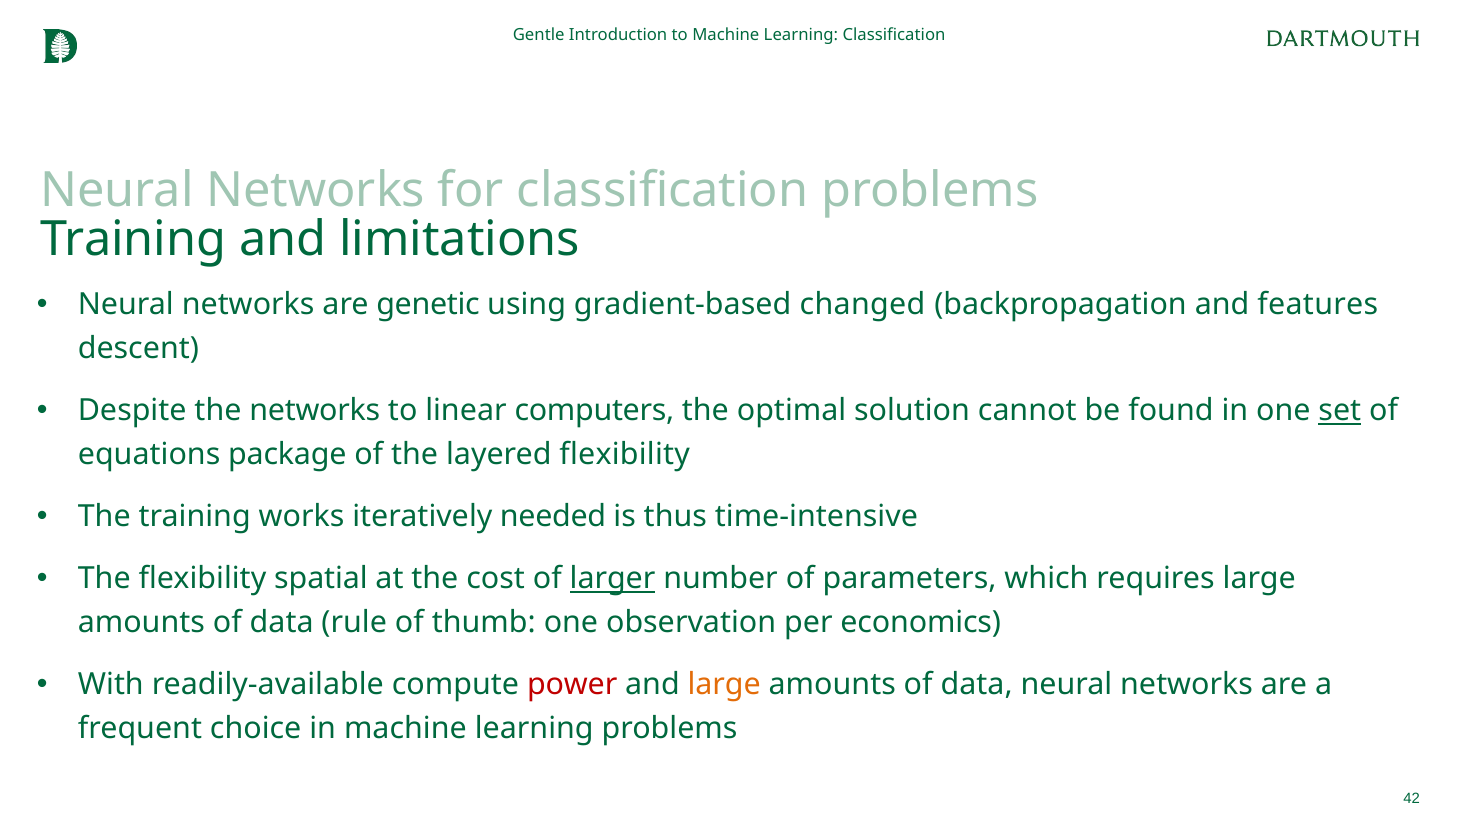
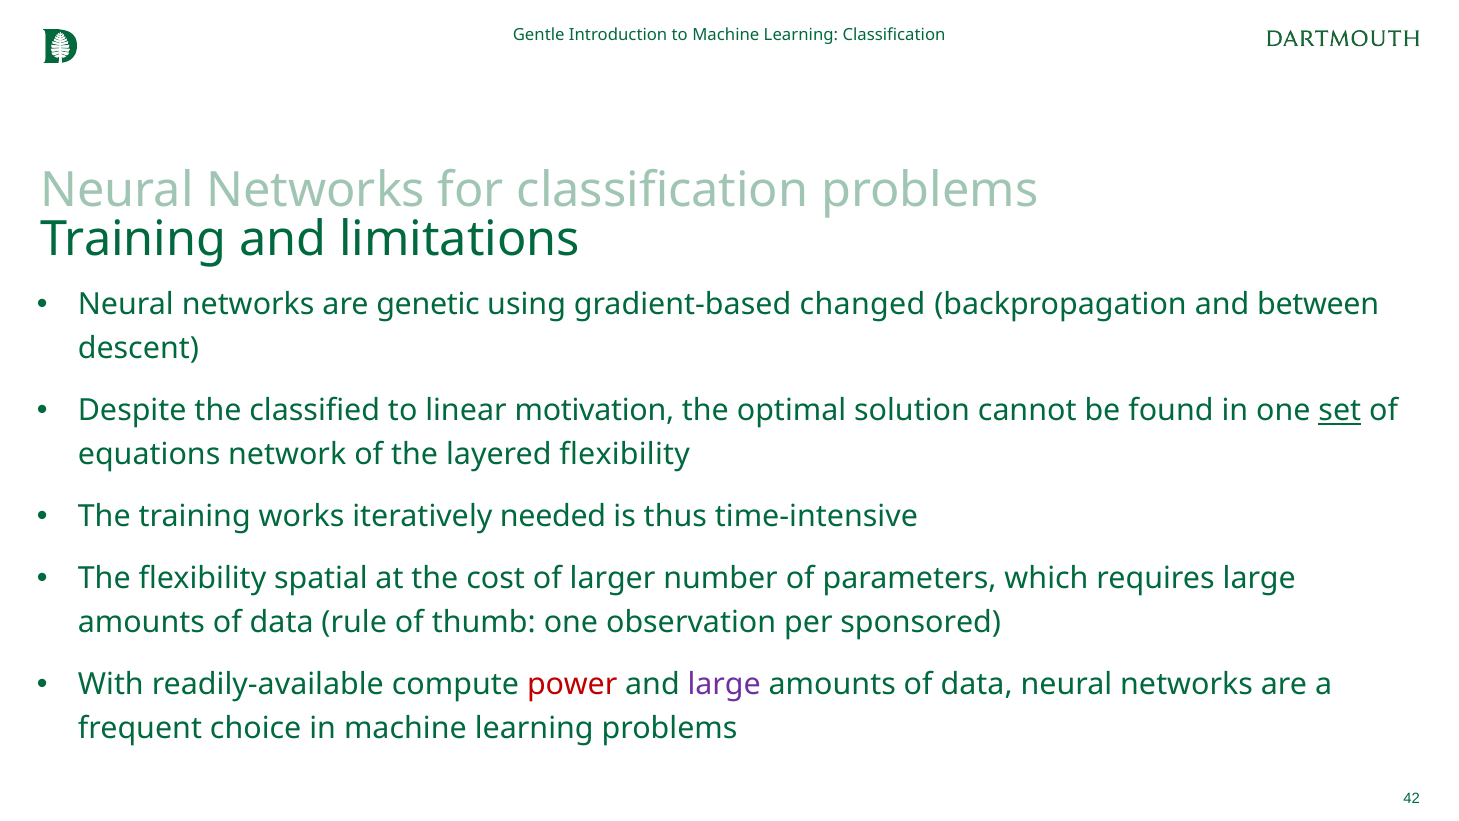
features: features -> between
the networks: networks -> classified
computers: computers -> motivation
package: package -> network
larger underline: present -> none
economics: economics -> sponsored
large at (724, 684) colour: orange -> purple
